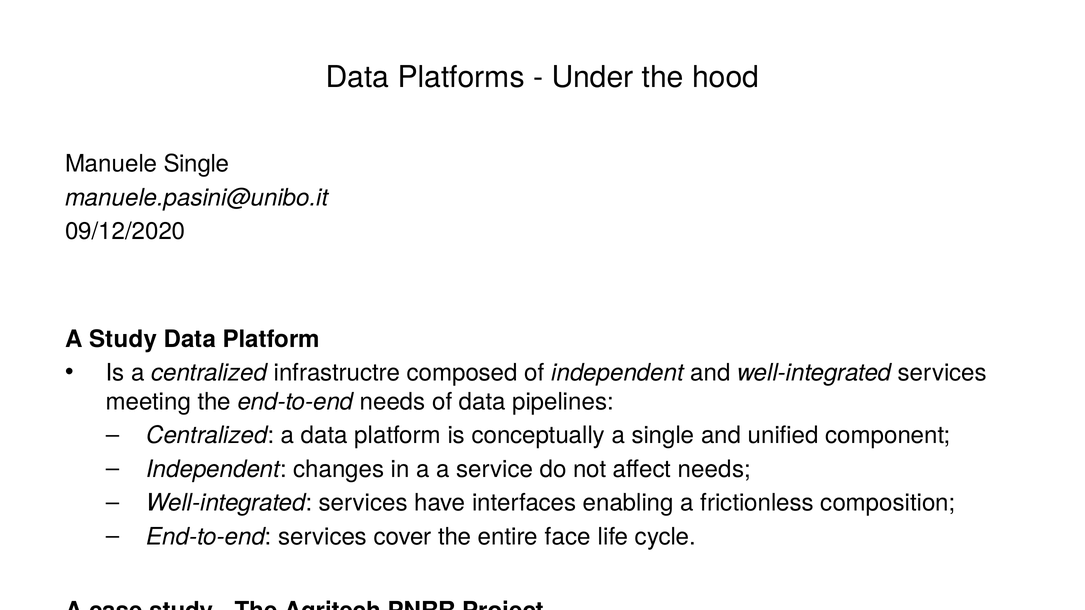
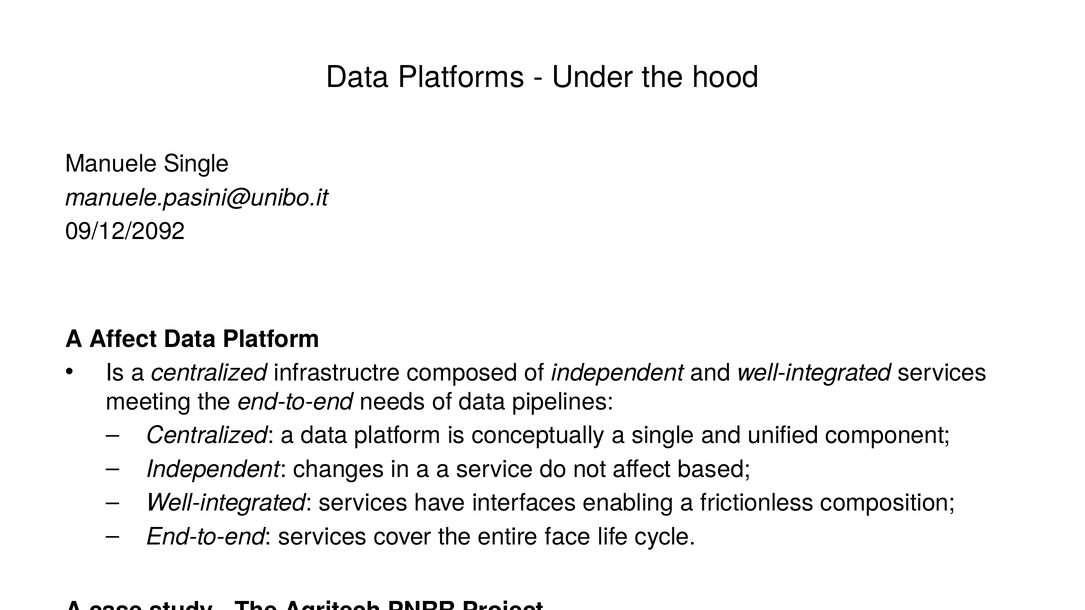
09/12/2020: 09/12/2020 -> 09/12/2092
A Study: Study -> Affect
affect needs: needs -> based
